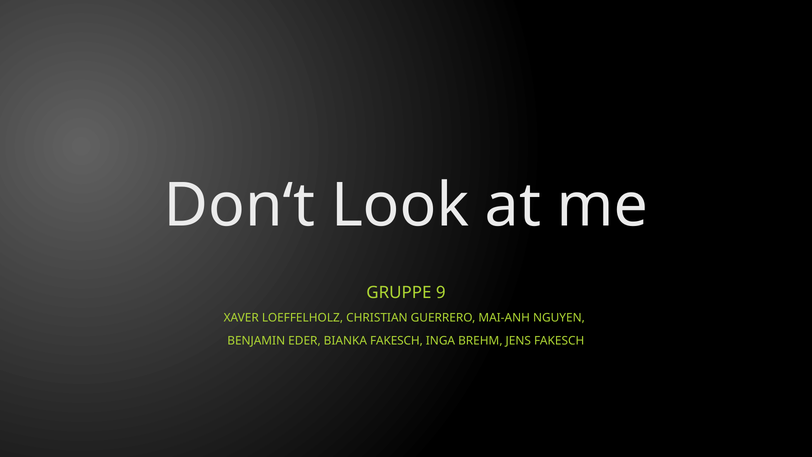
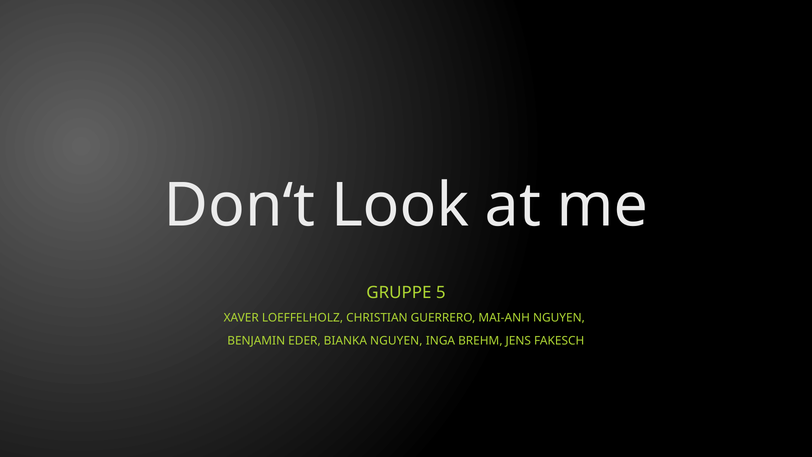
9: 9 -> 5
BIANKA FAKESCH: FAKESCH -> NGUYEN
